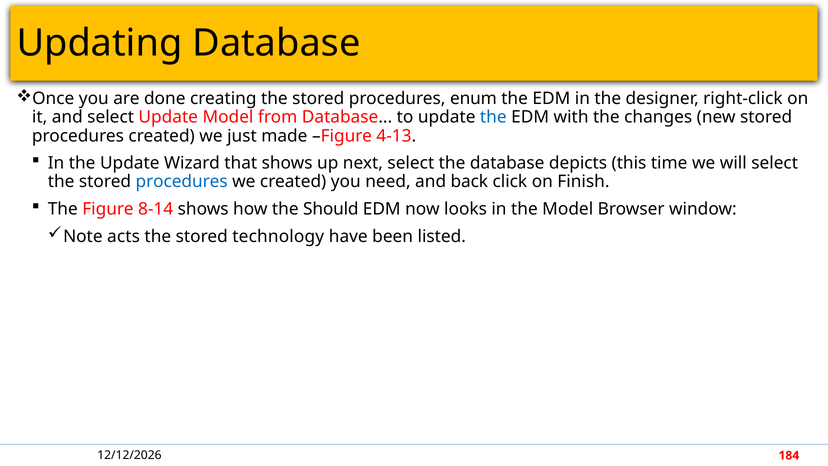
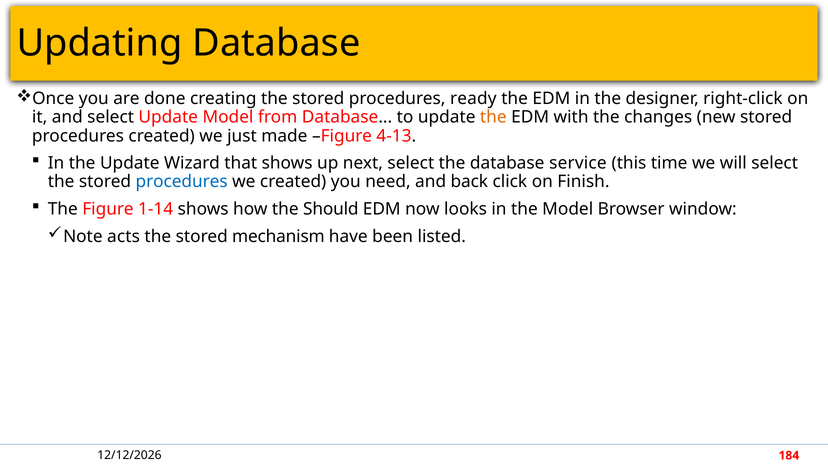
enum: enum -> ready
the at (493, 117) colour: blue -> orange
depicts: depicts -> service
8-14: 8-14 -> 1-14
technology: technology -> mechanism
